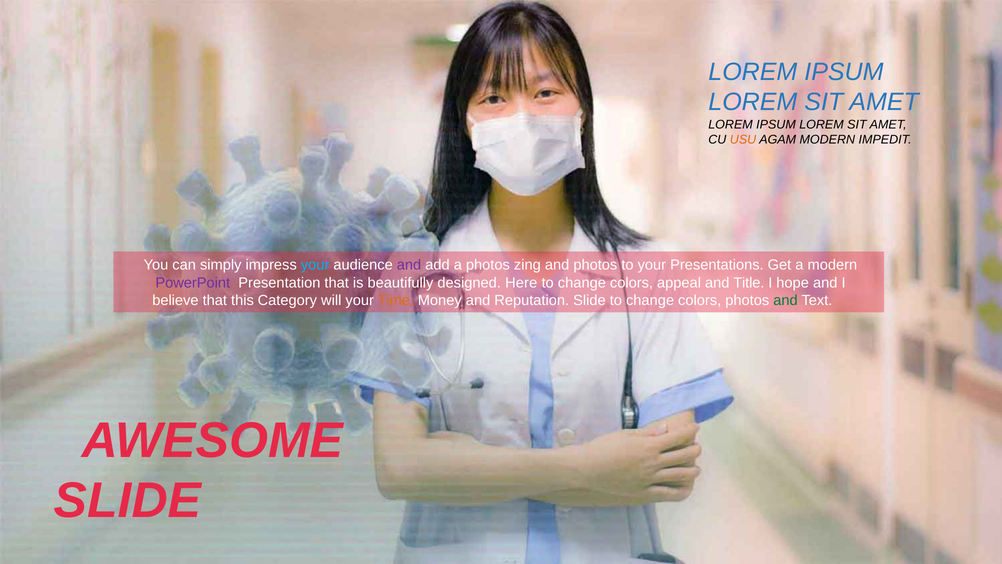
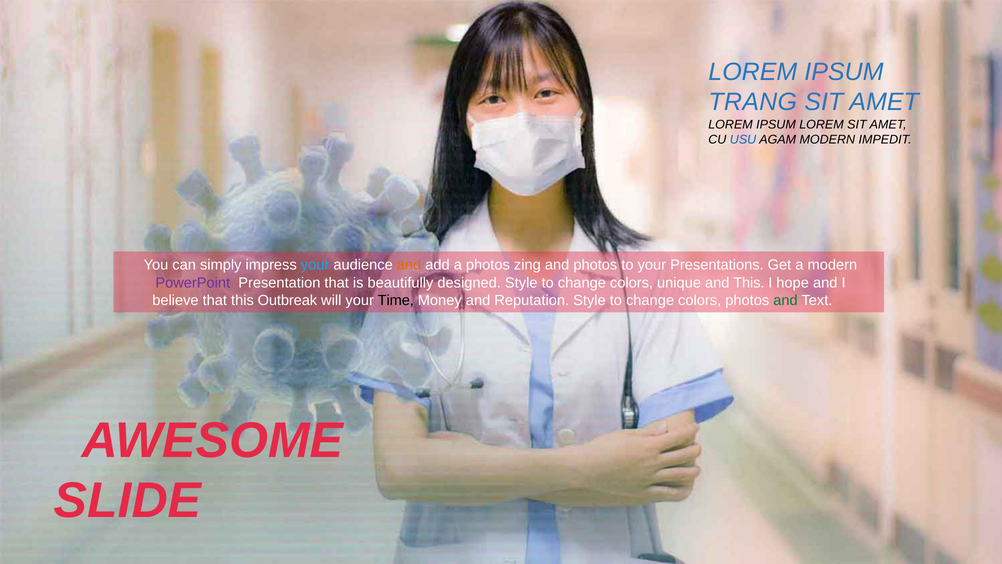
LOREM at (753, 102): LOREM -> TRANG
USU colour: orange -> blue
and at (409, 265) colour: purple -> orange
designed Here: Here -> Style
appeal: appeal -> unique
and Title: Title -> This
Category: Category -> Outbreak
Time colour: orange -> black
Reputation Slide: Slide -> Style
